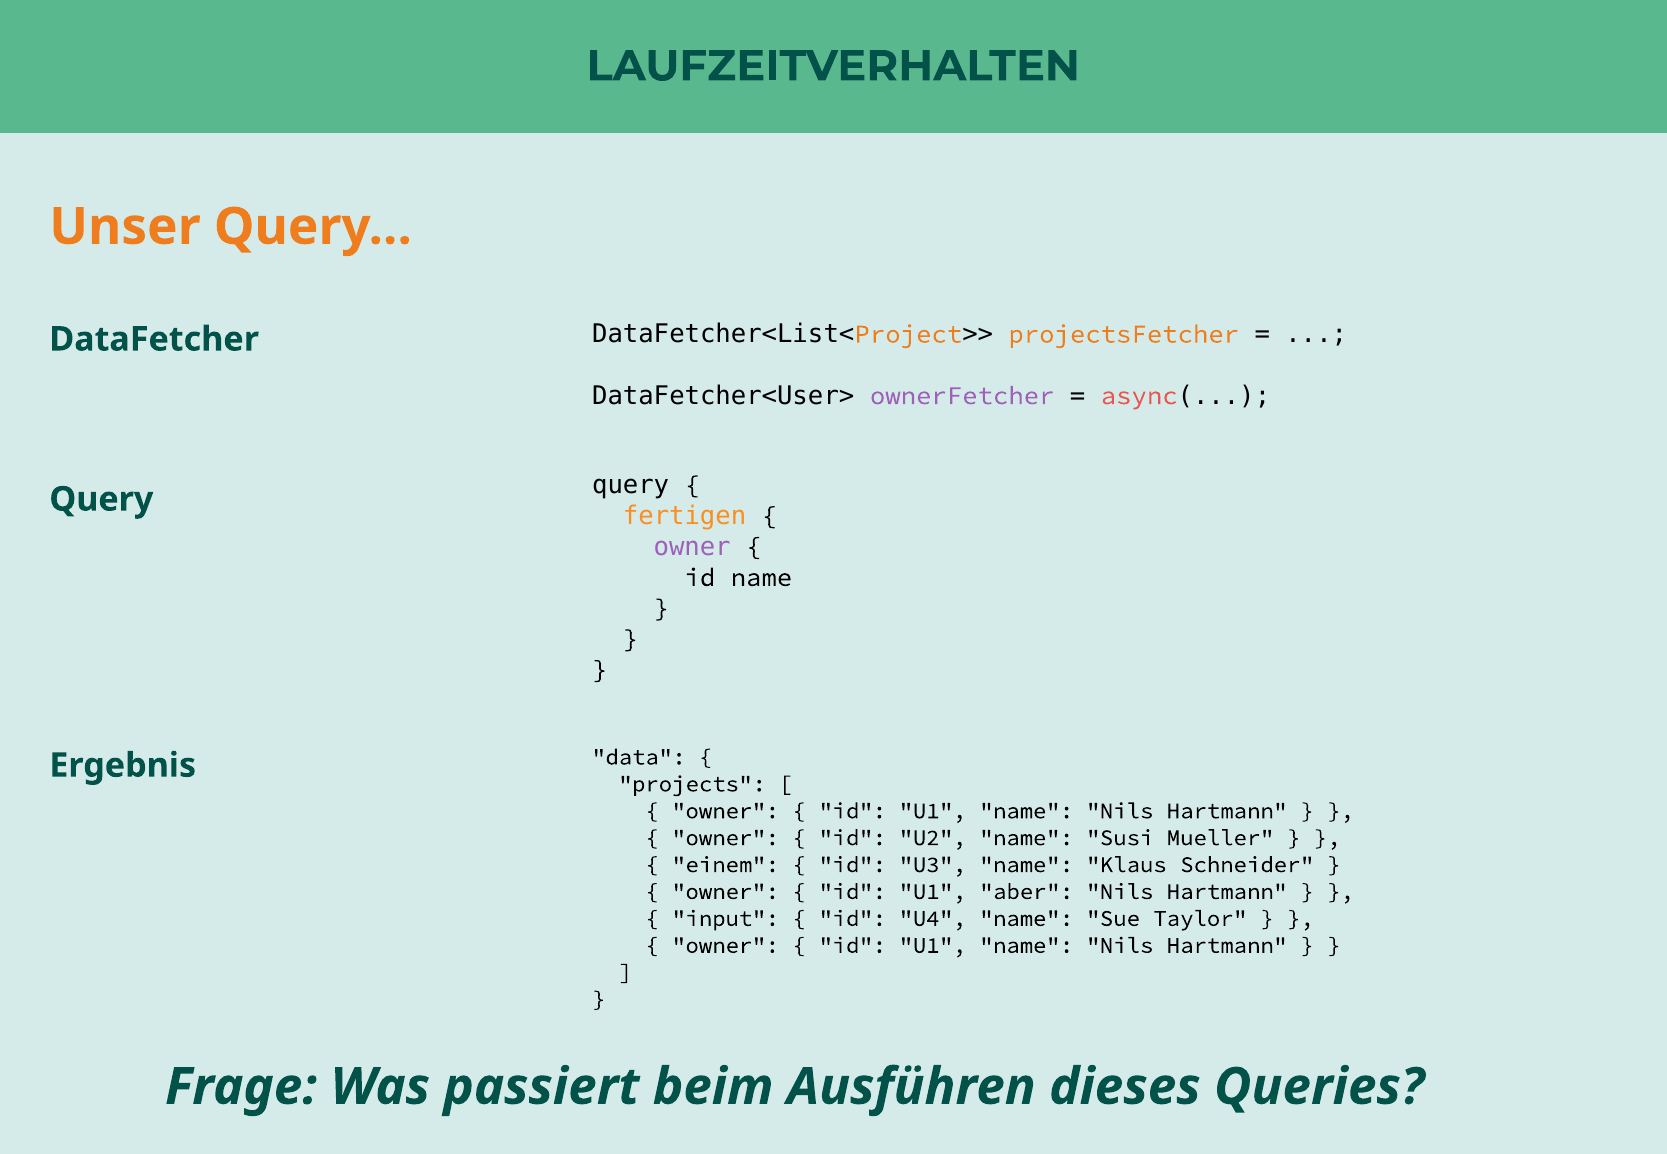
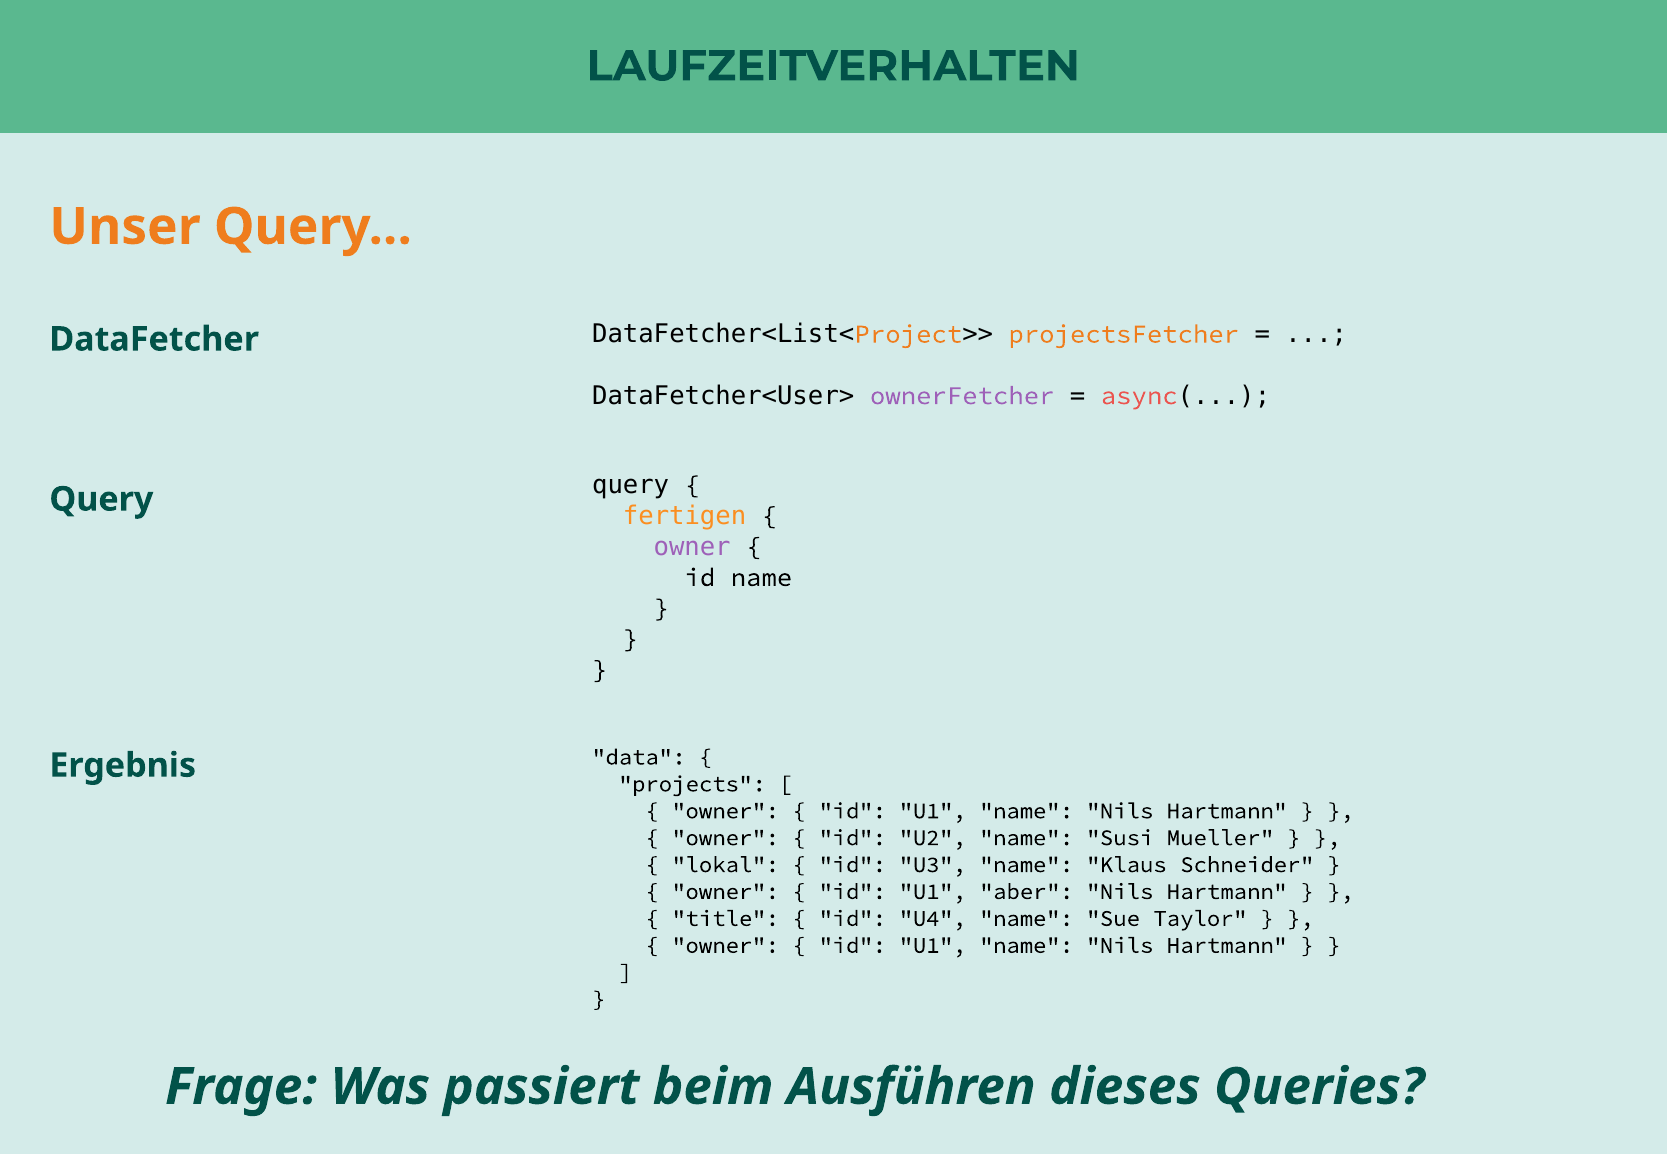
einem: einem -> lokal
input: input -> title
